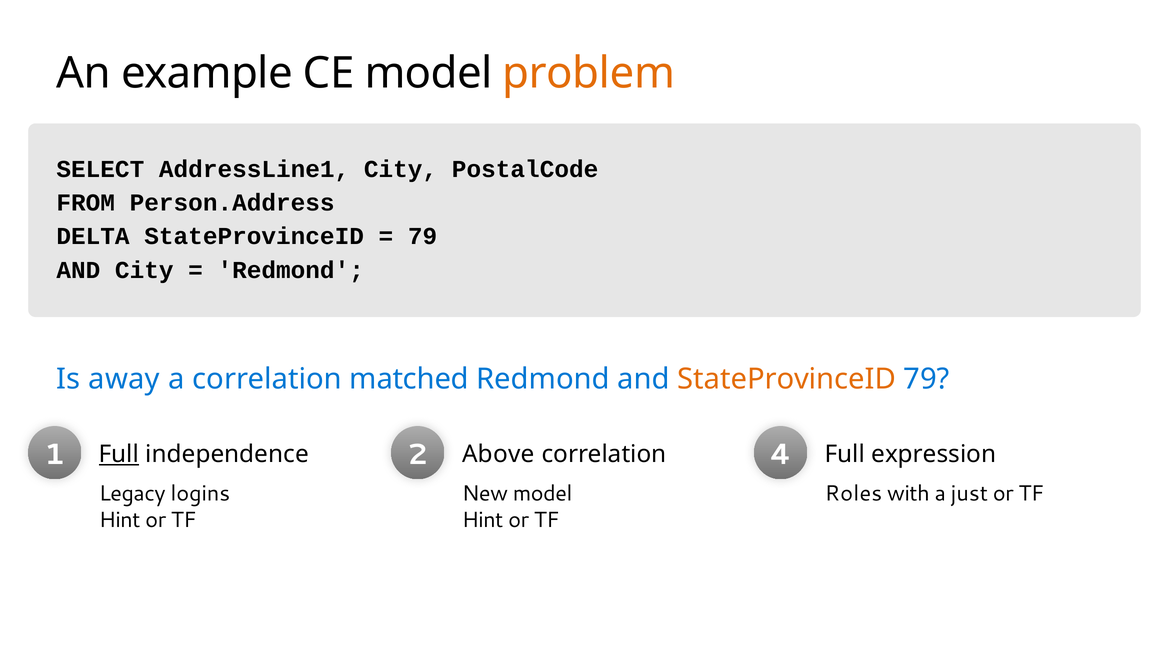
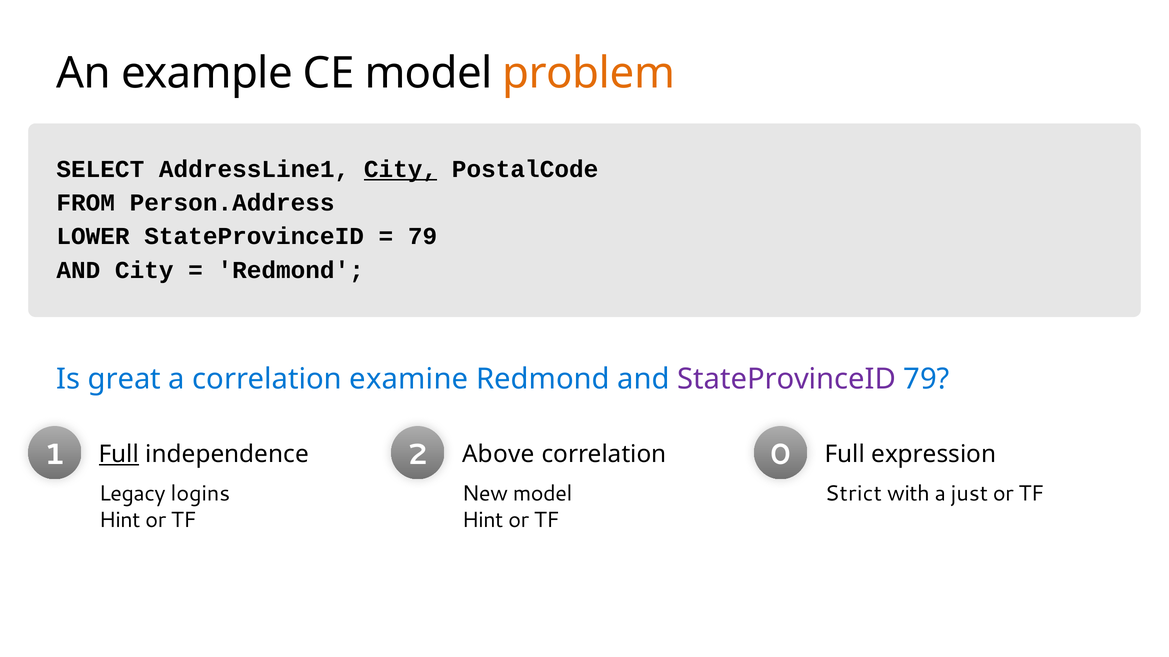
City at (401, 169) underline: none -> present
DELTA: DELTA -> LOWER
away: away -> great
matched: matched -> examine
StateProvinceID at (787, 380) colour: orange -> purple
4: 4 -> 0
Roles: Roles -> Strict
